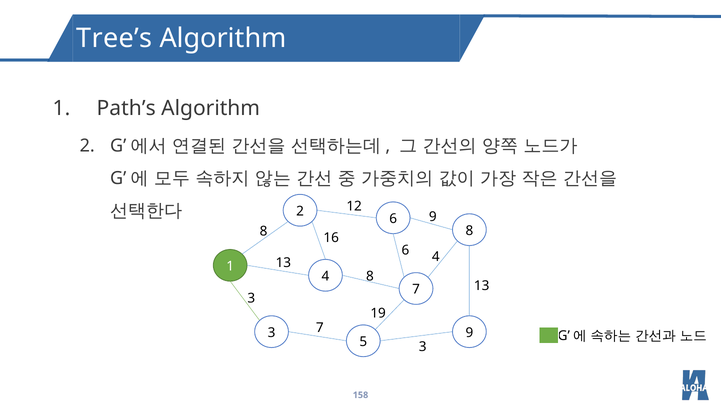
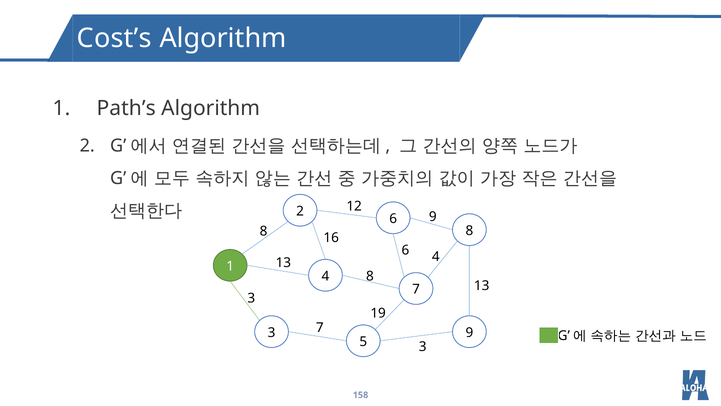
Tree’s: Tree’s -> Cost’s
